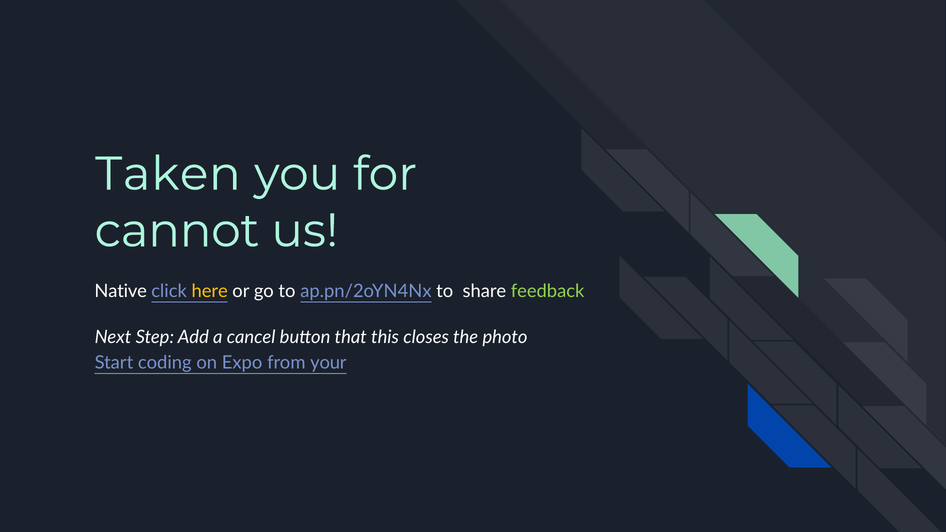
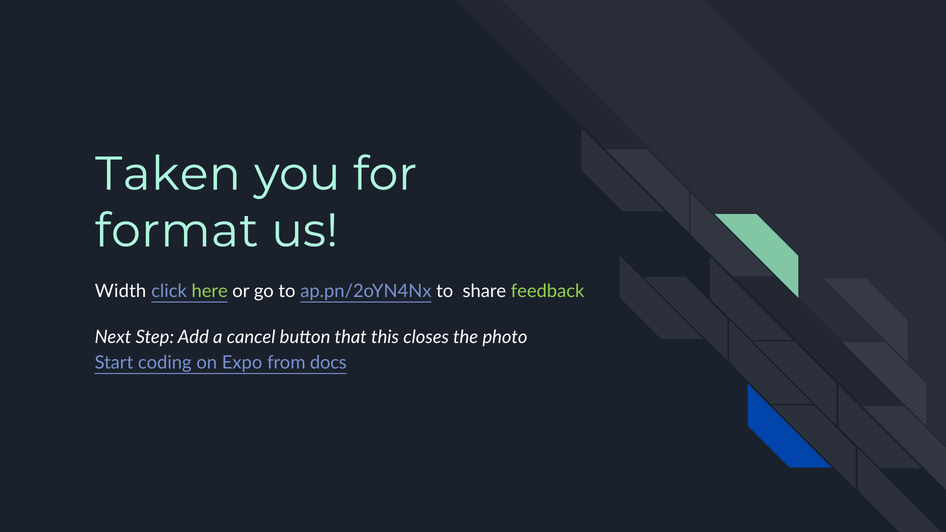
cannot: cannot -> format
Native: Native -> Width
here colour: yellow -> light green
your: your -> docs
